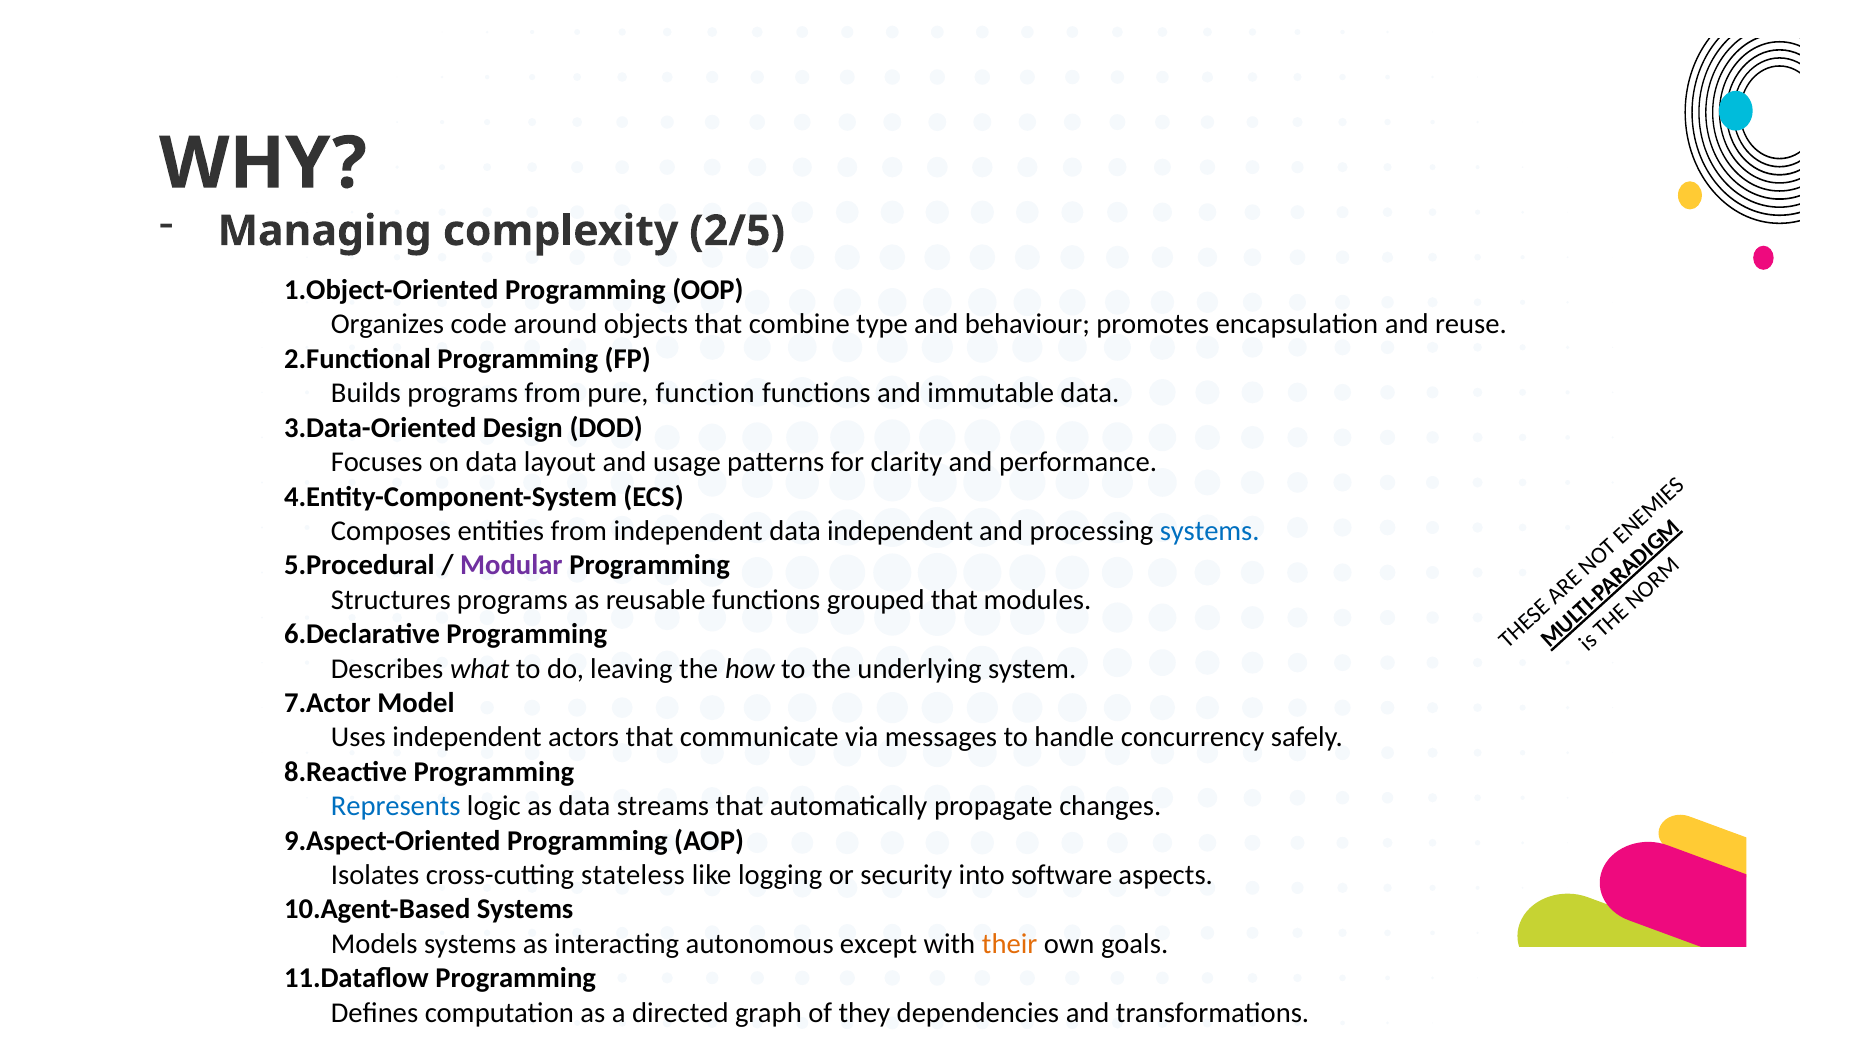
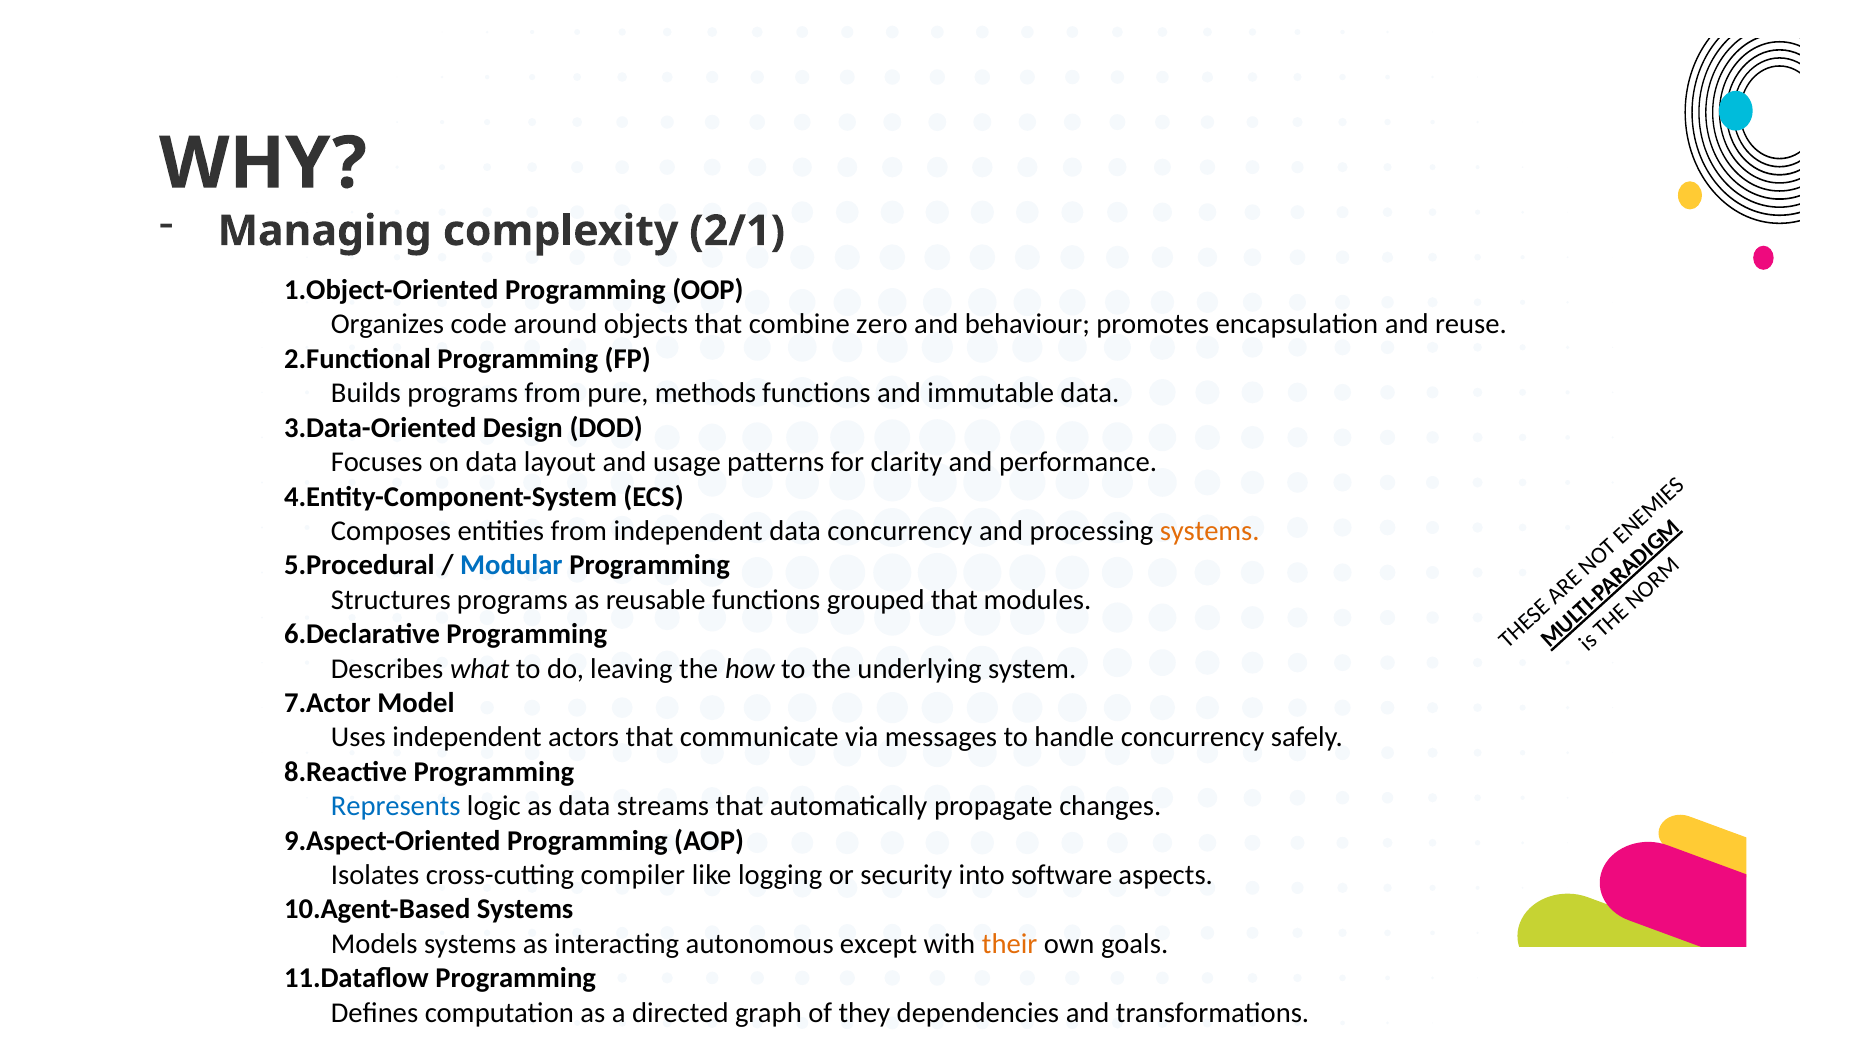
2/5: 2/5 -> 2/1
type: type -> zero
function: function -> methods
data independent: independent -> concurrency
systems at (1210, 531) colour: blue -> orange
Modular colour: purple -> blue
stateless: stateless -> compiler
